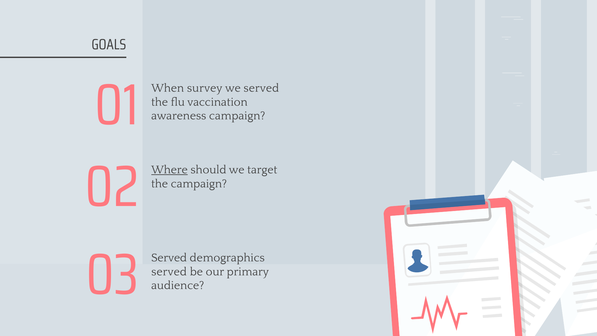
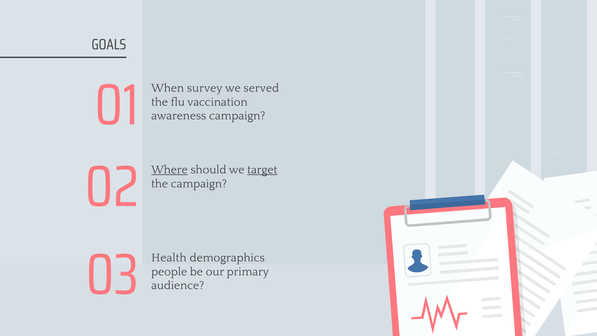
target underline: none -> present
Served at (169, 257): Served -> Health
served at (169, 271): served -> people
